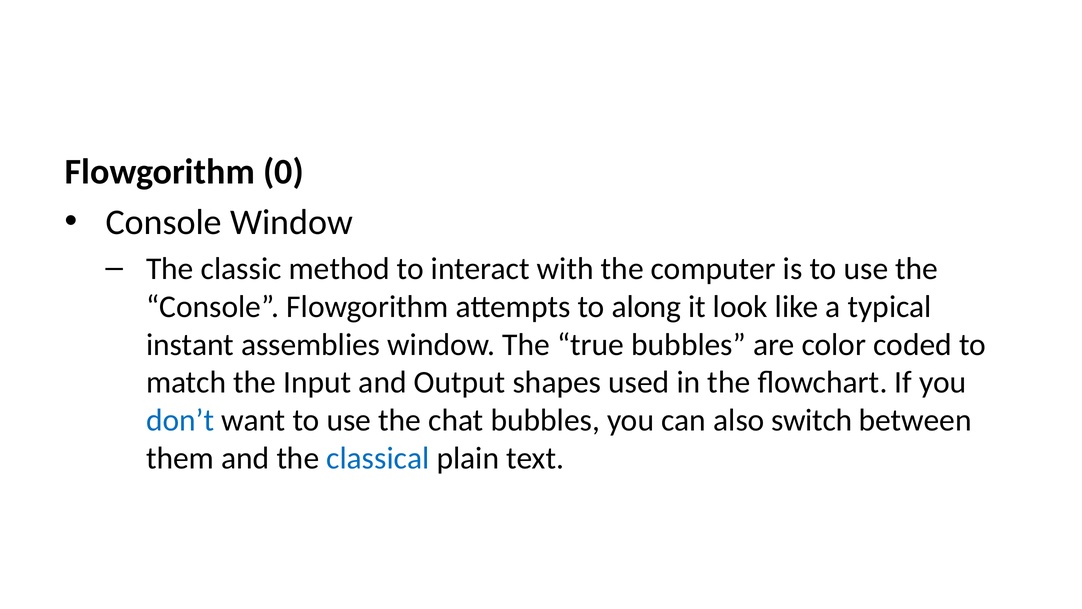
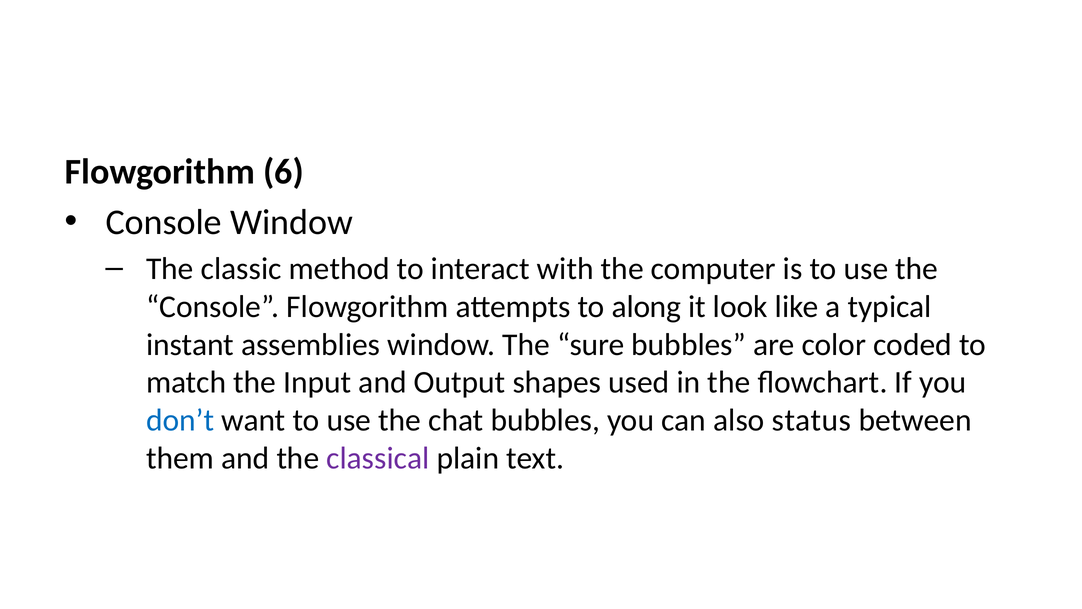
0: 0 -> 6
true: true -> sure
switch: switch -> status
classical colour: blue -> purple
